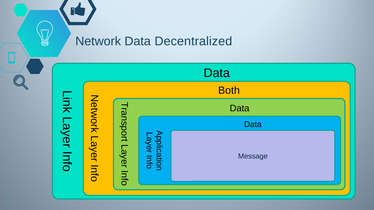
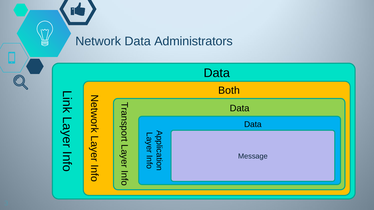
Decentralized: Decentralized -> Administrators
